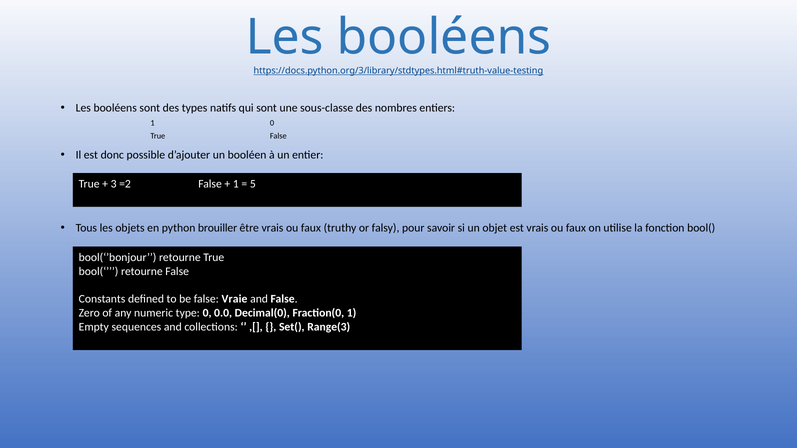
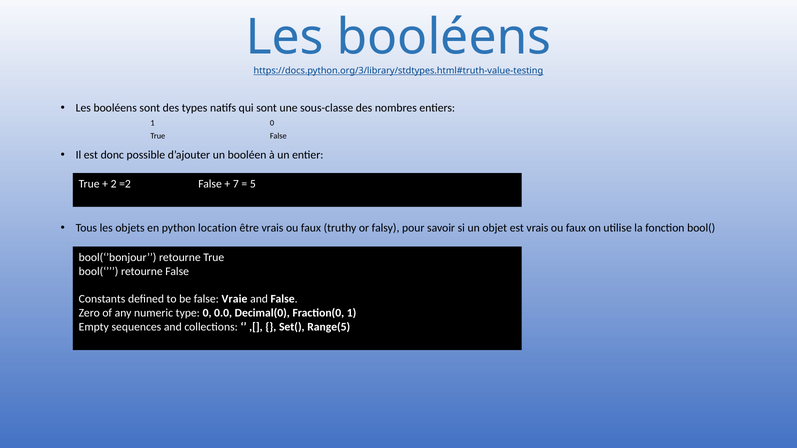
3: 3 -> 2
1 at (236, 184): 1 -> 7
brouiller: brouiller -> location
Range(3: Range(3 -> Range(5
